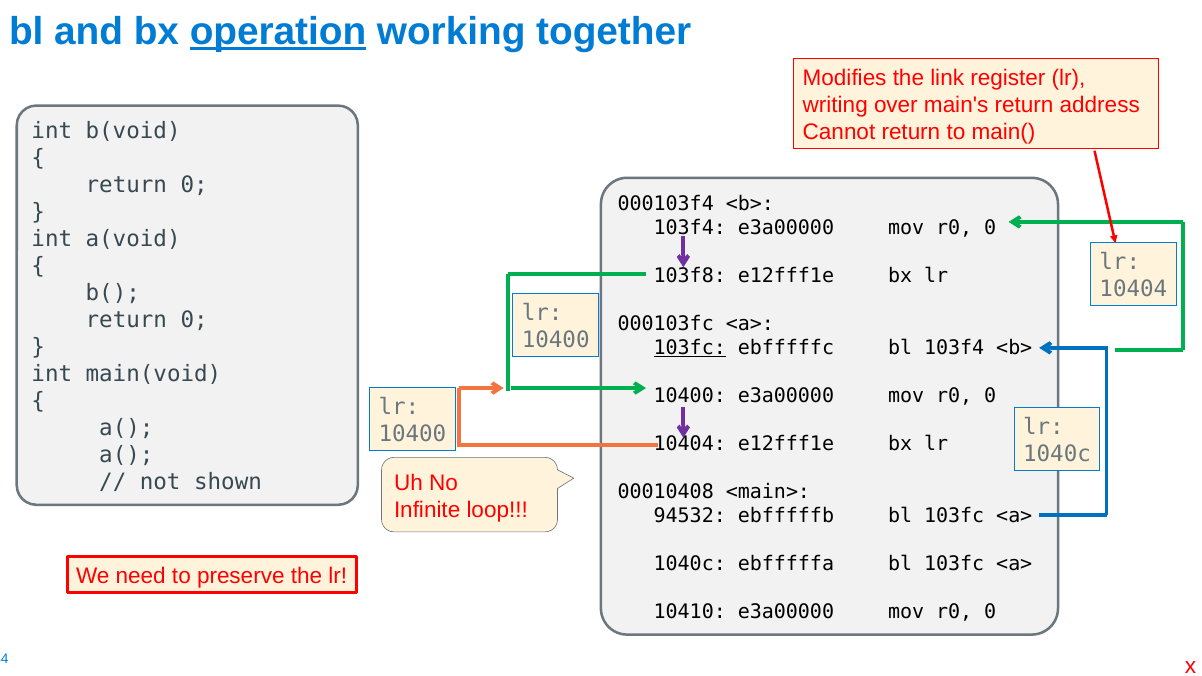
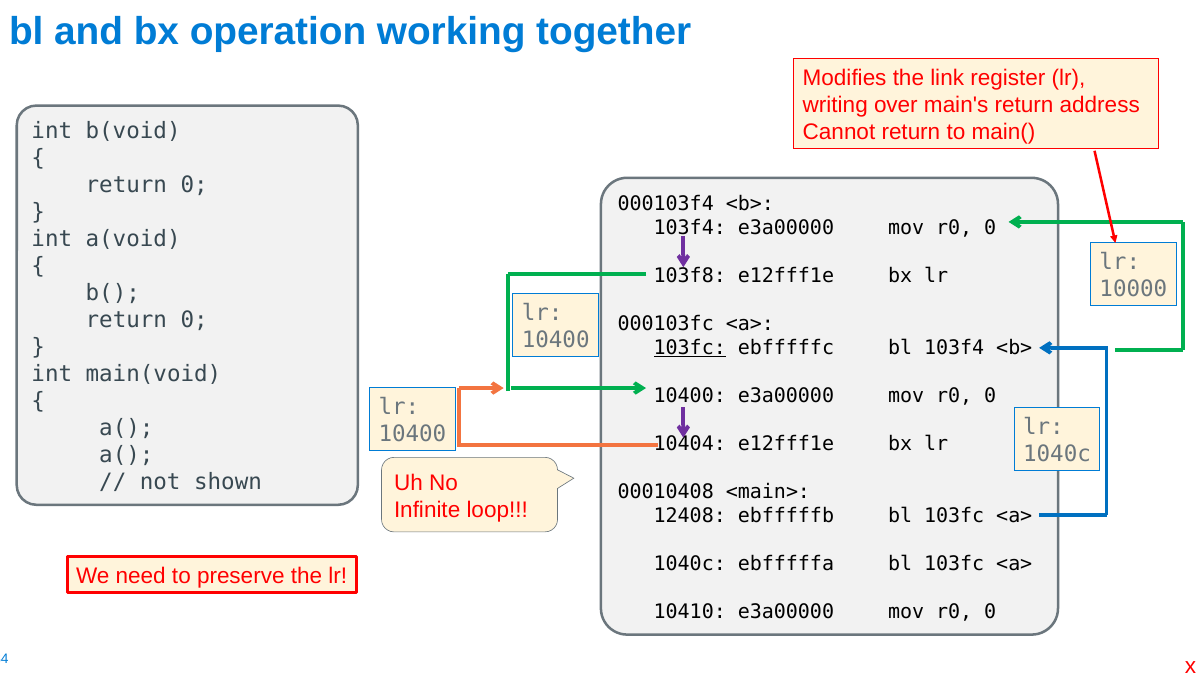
operation underline: present -> none
10404 at (1133, 290): 10404 -> 10000
94532: 94532 -> 12408
